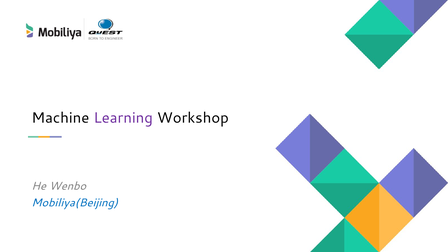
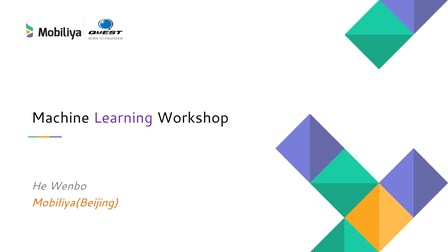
Mobiliya(Beijing colour: blue -> orange
